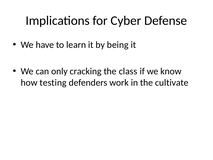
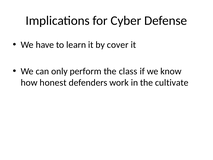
being: being -> cover
cracking: cracking -> perform
testing: testing -> honest
